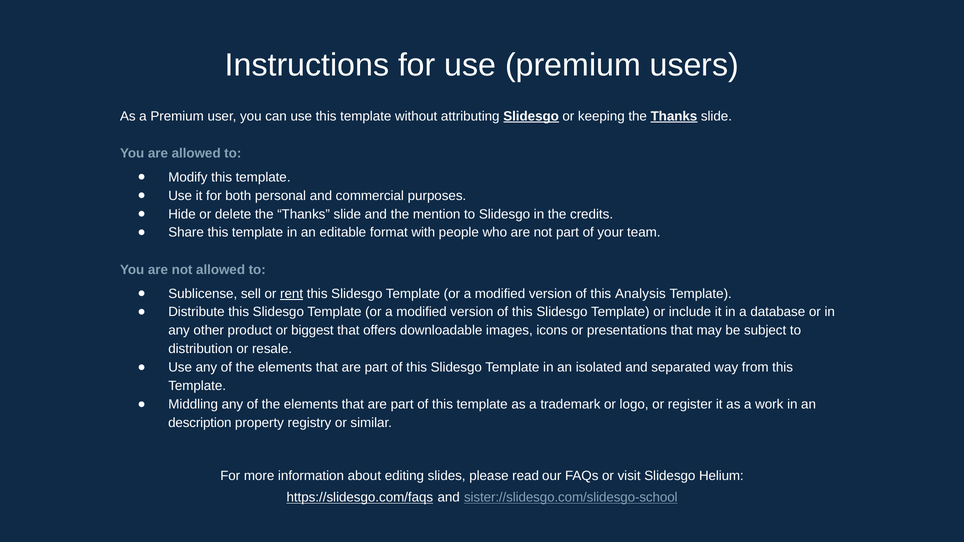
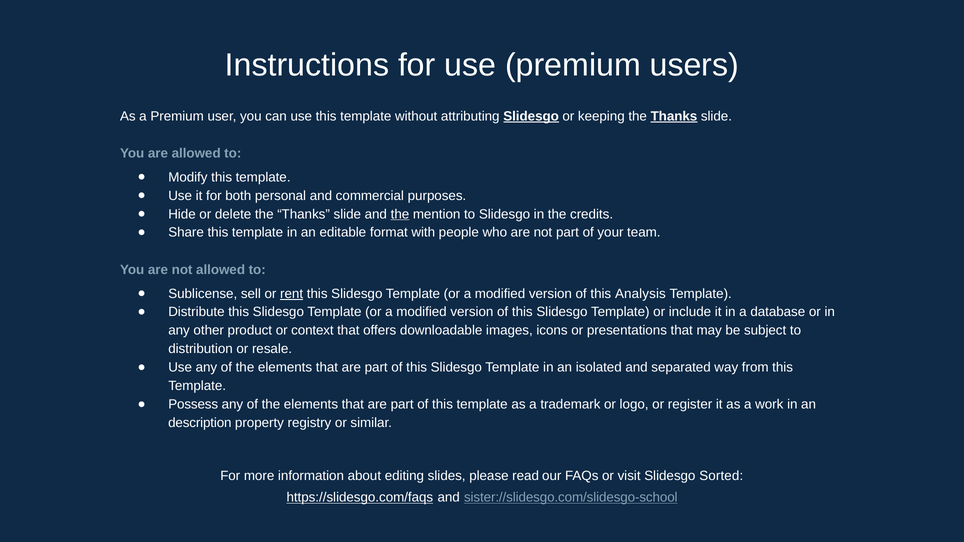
the at (400, 214) underline: none -> present
biggest: biggest -> context
Middling: Middling -> Possess
Helium: Helium -> Sorted
